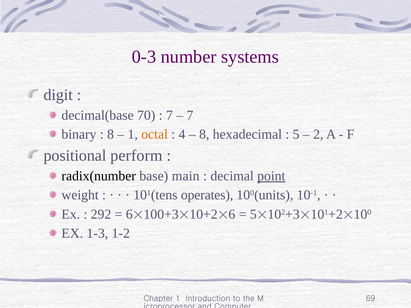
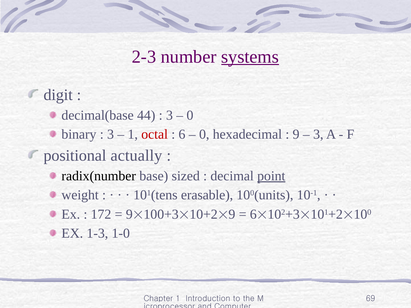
0-3: 0-3 -> 2-3
systems underline: none -> present
70: 70 -> 44
7 at (169, 115): 7 -> 3
7 at (190, 115): 7 -> 0
8 at (111, 135): 8 -> 3
octal colour: orange -> red
4 at (182, 135): 4 -> 6
8 at (204, 135): 8 -> 0
5 at (296, 135): 5 -> 9
2 at (318, 135): 2 -> 3
perform: perform -> actually
main: main -> sized
operates: operates -> erasable
292: 292 -> 172
6 at (129, 214): 6 -> 9
6 at (232, 214): 6 -> 9
5 at (253, 214): 5 -> 6
1-2: 1-2 -> 1-0
